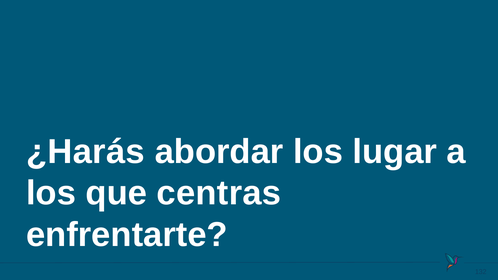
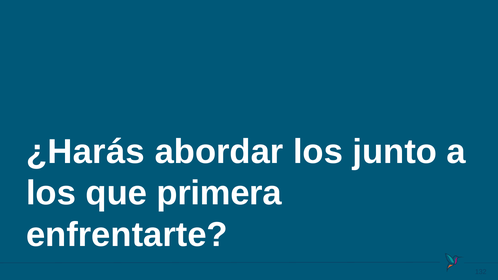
lugar: lugar -> junto
centras: centras -> primera
